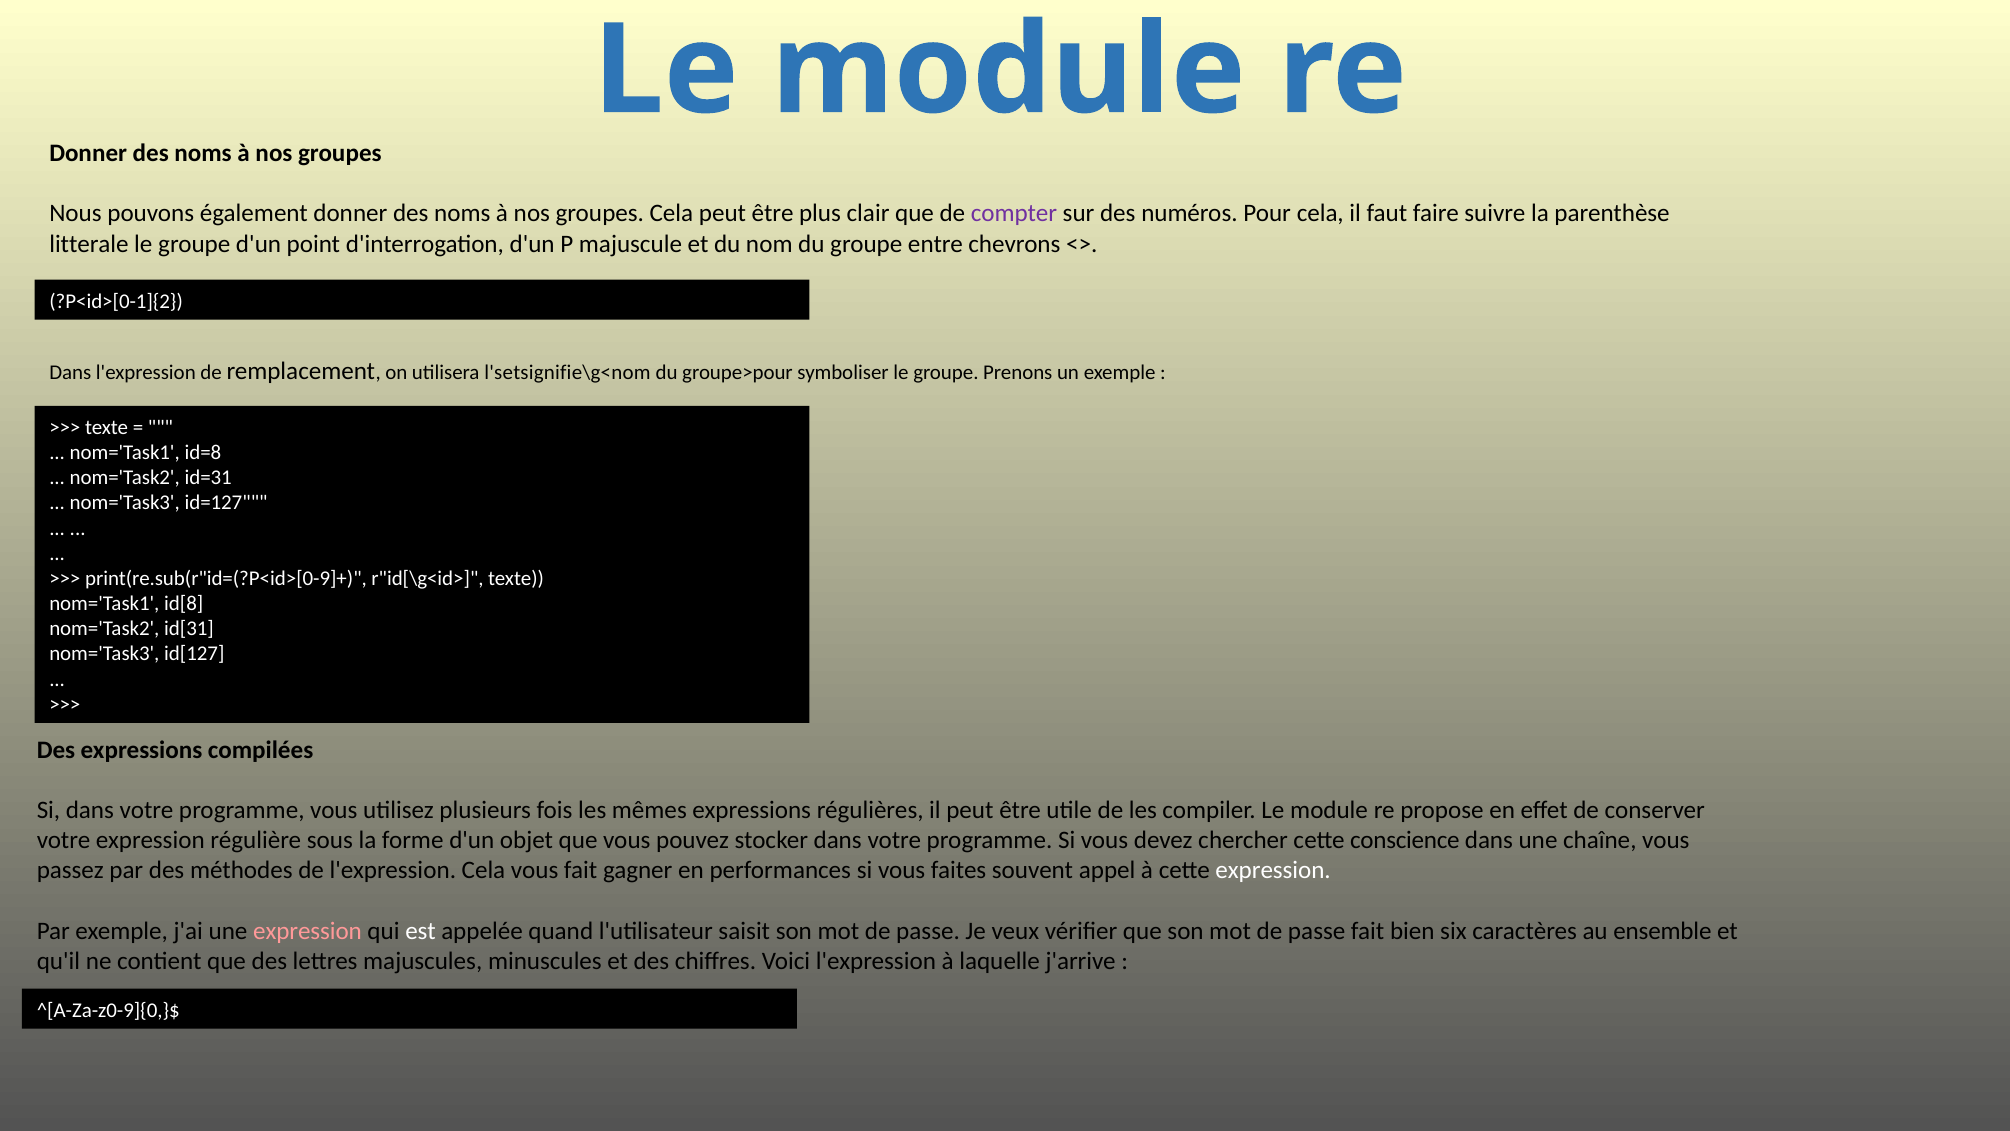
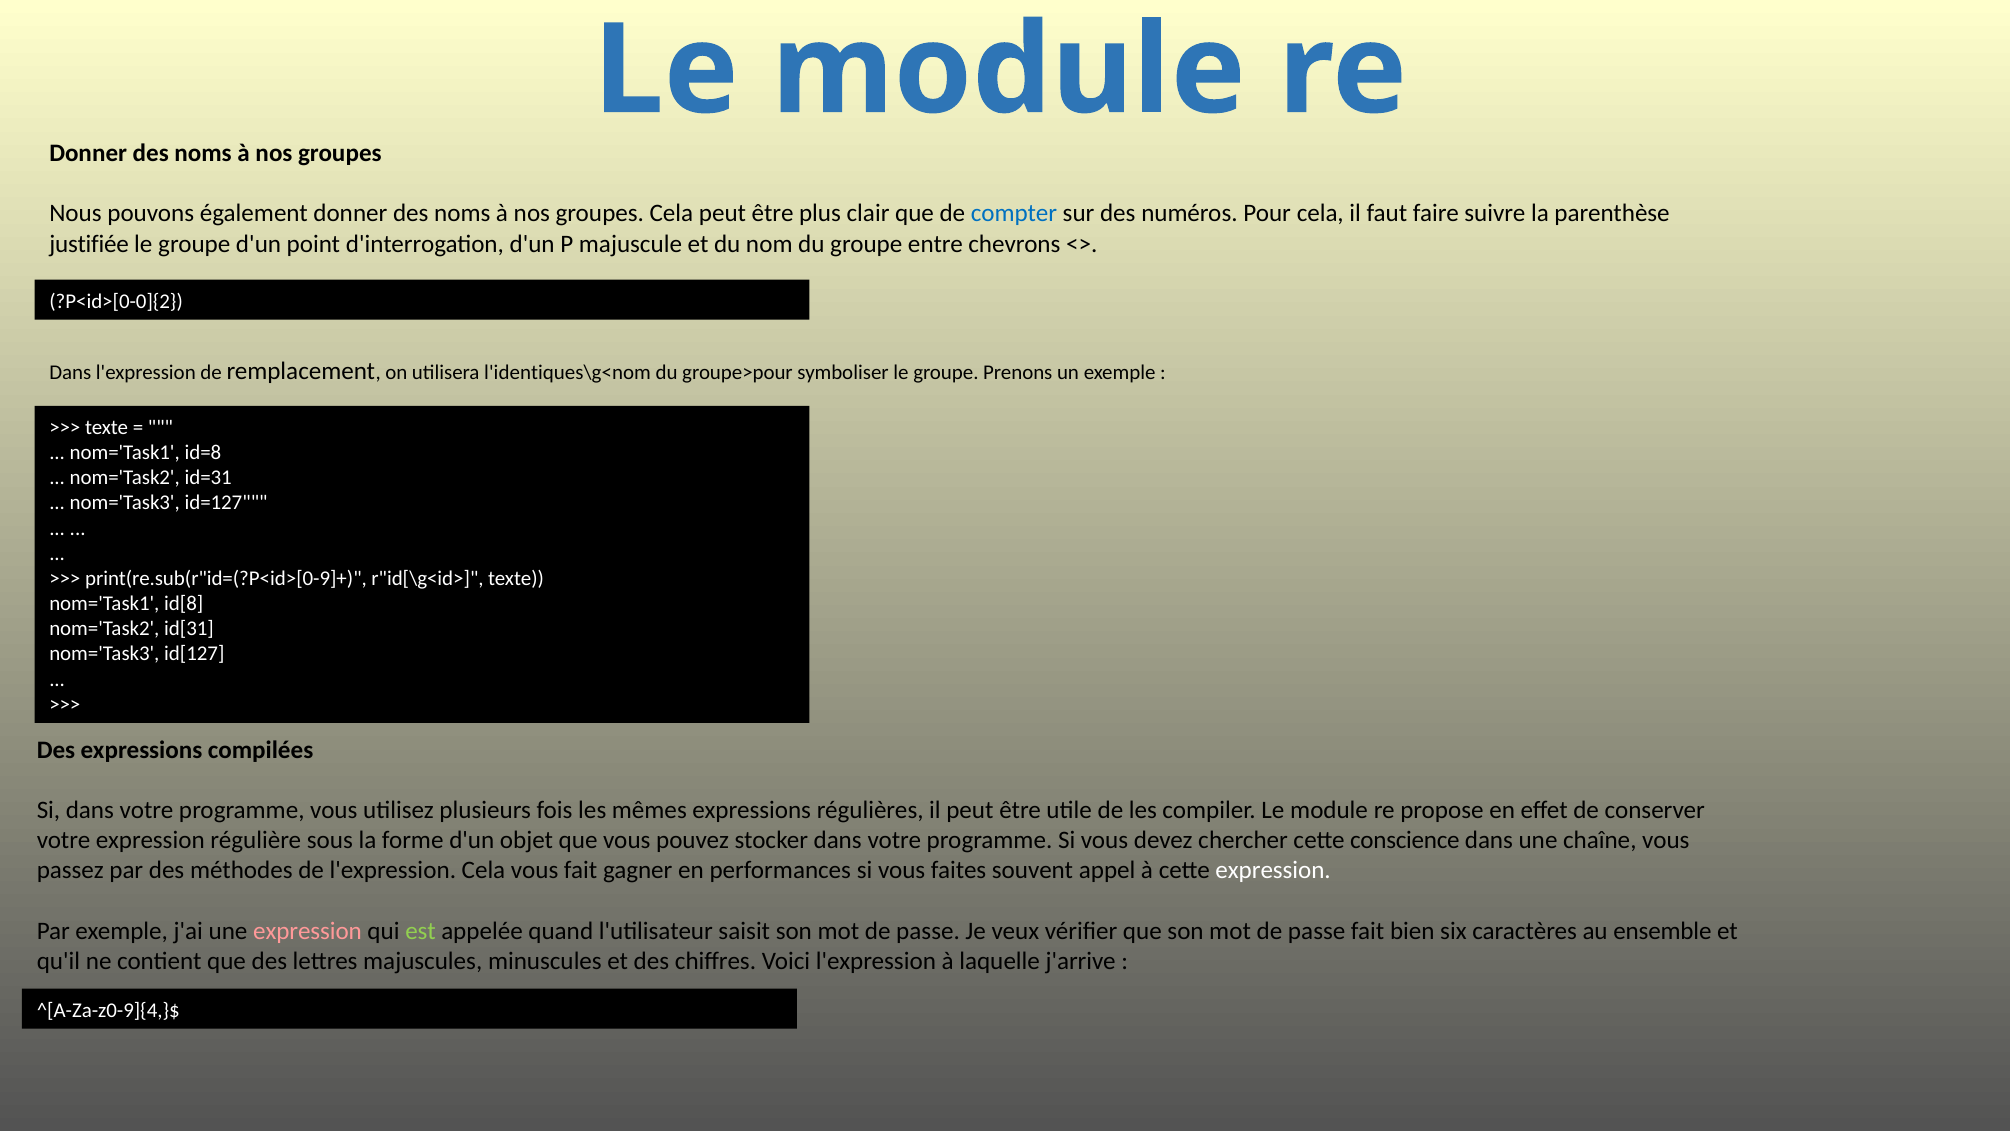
compter colour: purple -> blue
litterale: litterale -> justifiée
?P<id>[0-1]{2: ?P<id>[0-1]{2 -> ?P<id>[0-0]{2
l'setsignifie\g<nom: l'setsignifie\g<nom -> l'identiques\g<nom
est colour: white -> light green
^[A-Za-z0-9]{0,}$: ^[A-Za-z0-9]{0,}$ -> ^[A-Za-z0-9]{4,}$
